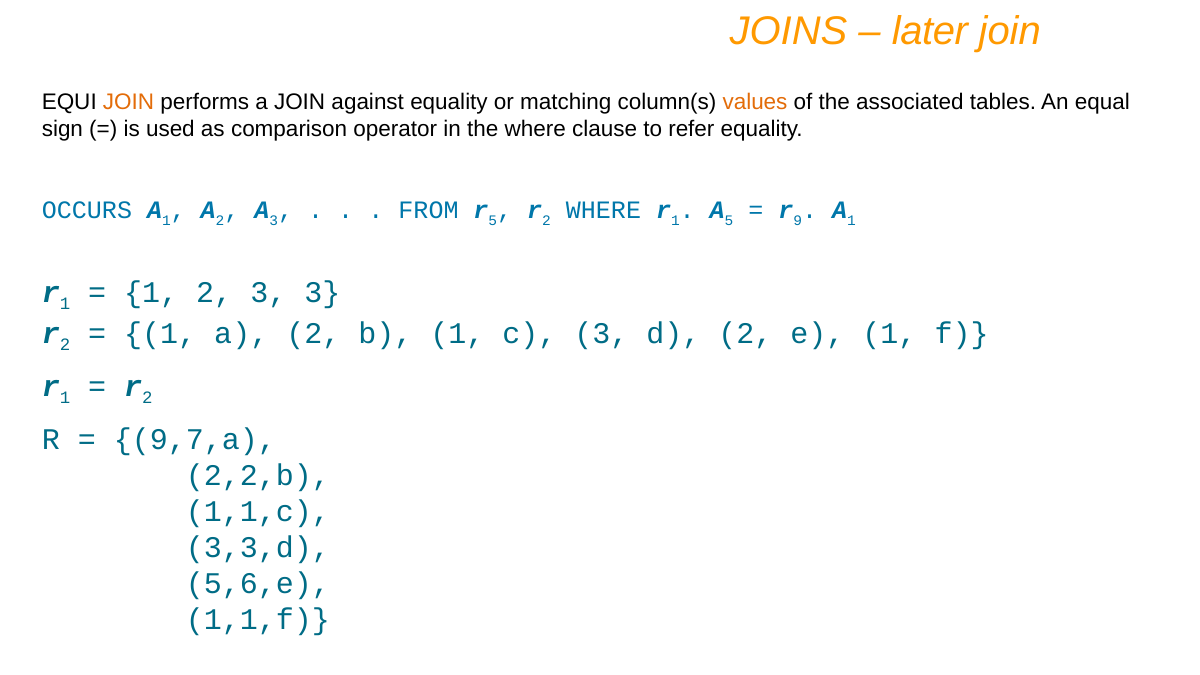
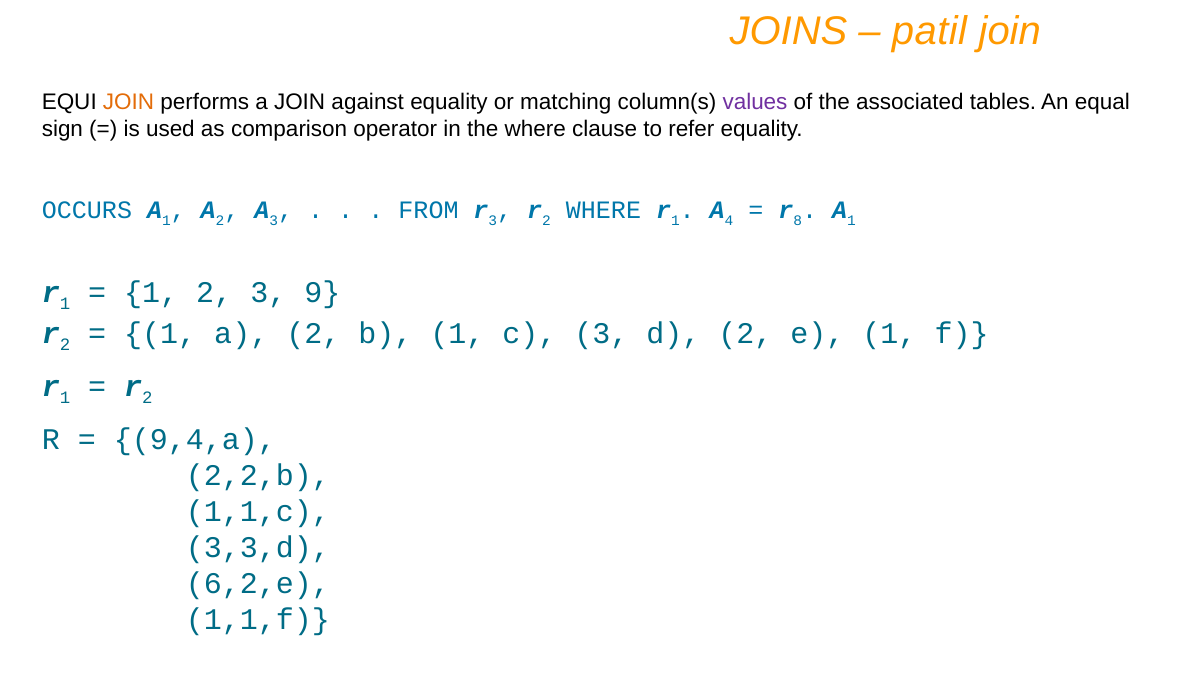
later: later -> patil
values colour: orange -> purple
r 5: 5 -> 3
A 5: 5 -> 4
9: 9 -> 8
3 3: 3 -> 9
9,7,a: 9,7,a -> 9,4,a
5,6,e: 5,6,e -> 6,2,e
